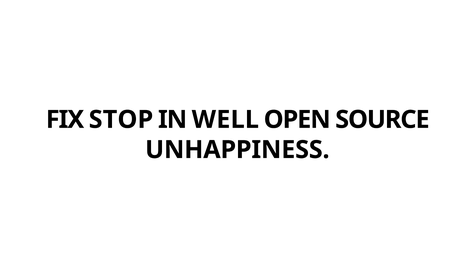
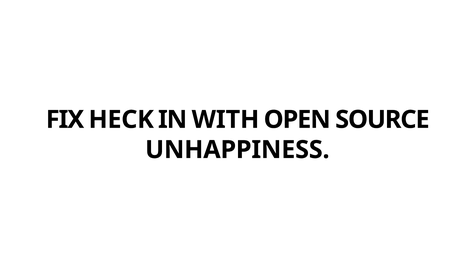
STOP: STOP -> HECK
WELL: WELL -> WITH
